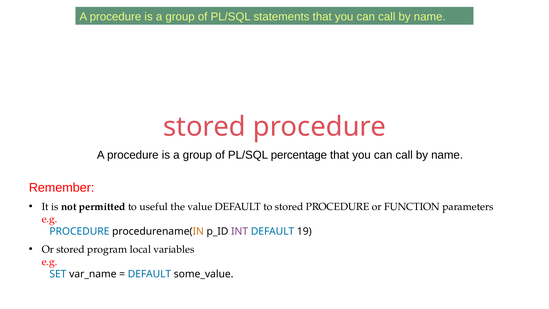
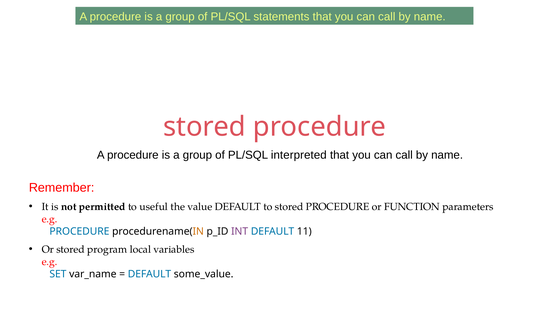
percentage: percentage -> interpreted
19: 19 -> 11
